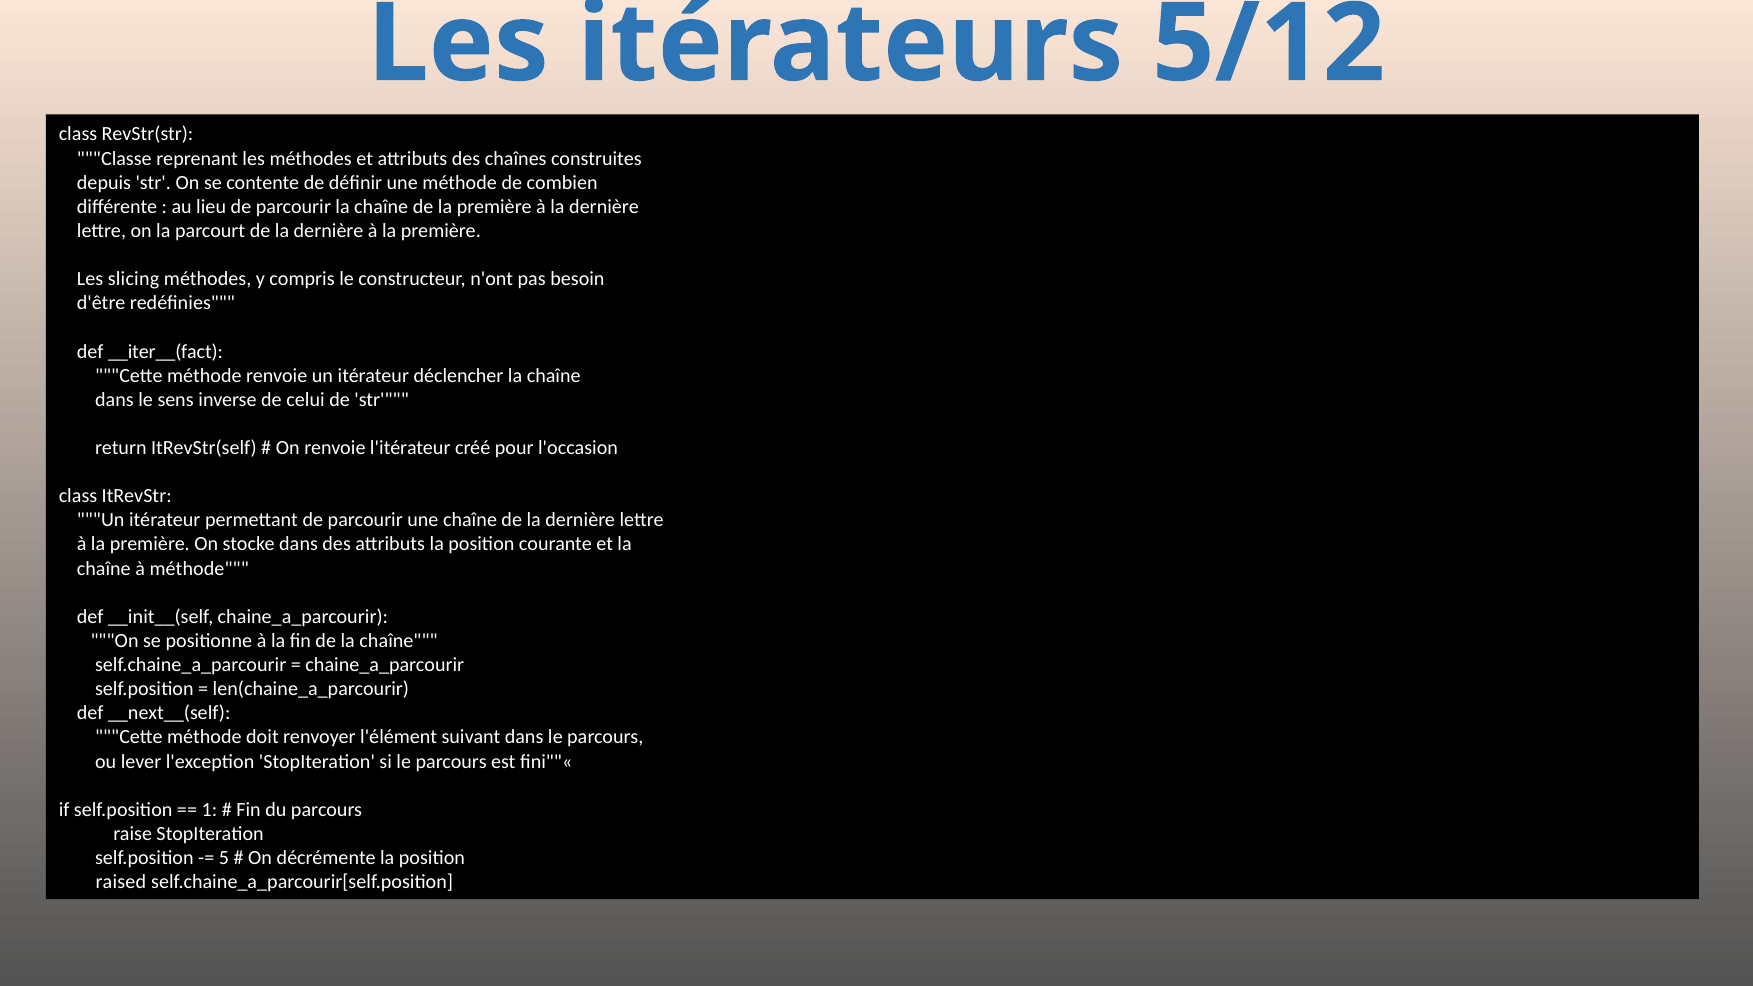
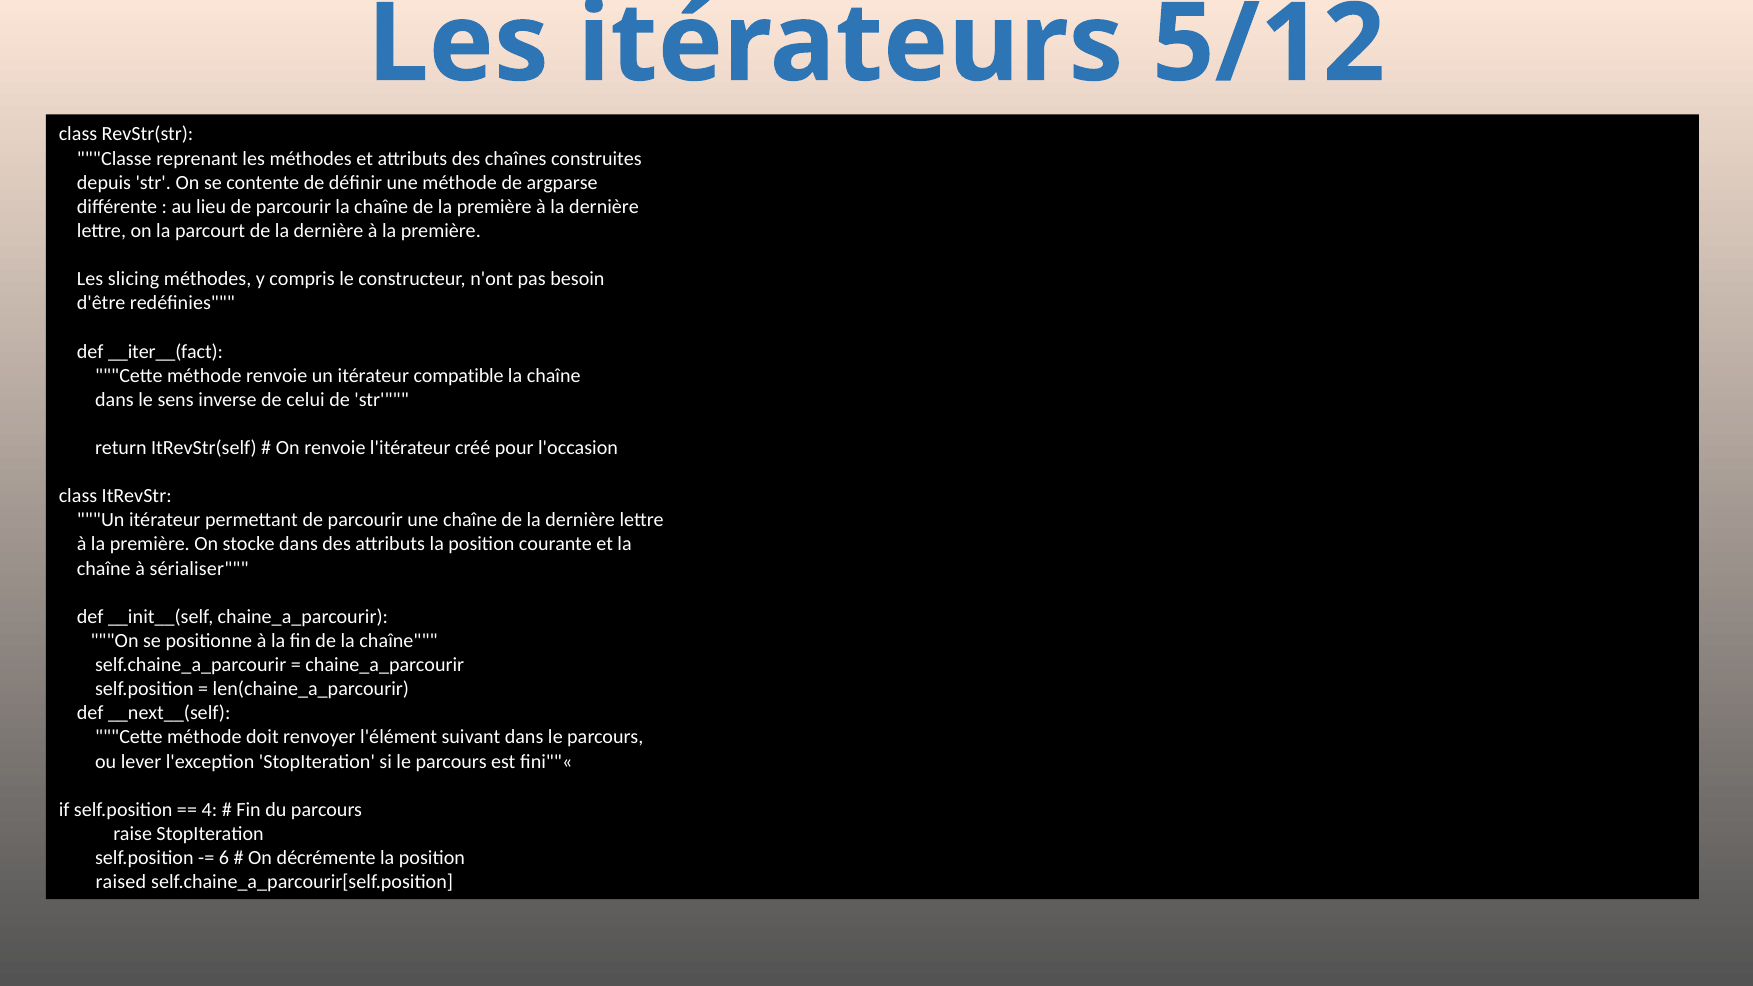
combien: combien -> argparse
déclencher: déclencher -> compatible
à méthode: méthode -> sérialiser
1: 1 -> 4
5: 5 -> 6
